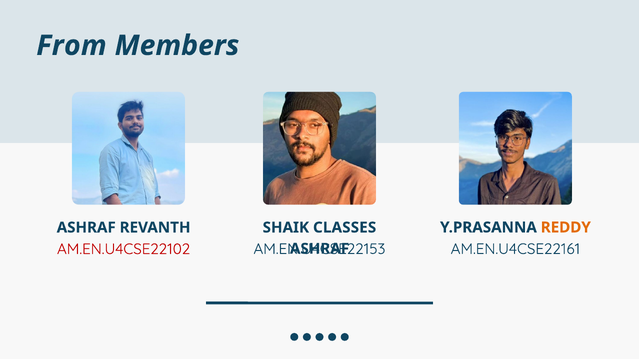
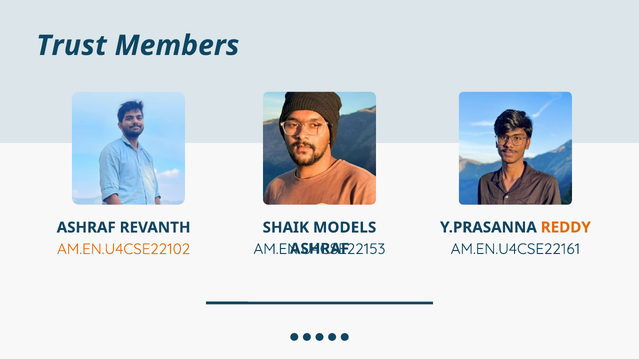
From: From -> Trust
CLASSES: CLASSES -> MODELS
AM.EN.U4CSE22102 colour: red -> orange
